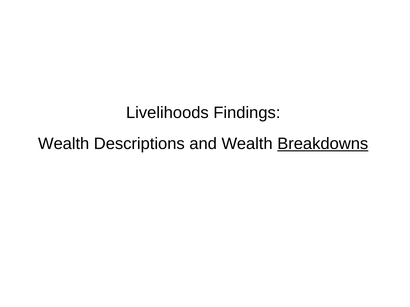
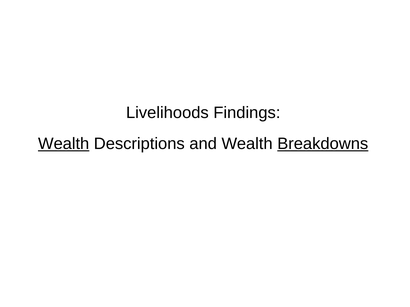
Wealth at (64, 144) underline: none -> present
